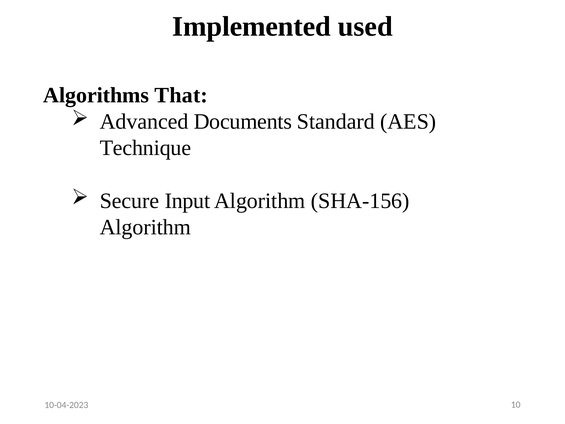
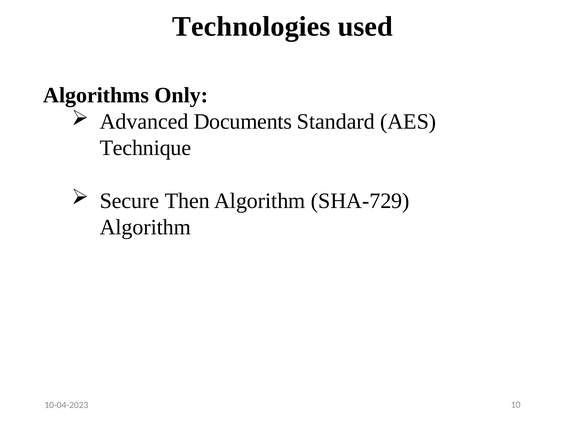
Implemented: Implemented -> Technologies
That: That -> Only
Input: Input -> Then
SHA-156: SHA-156 -> SHA-729
